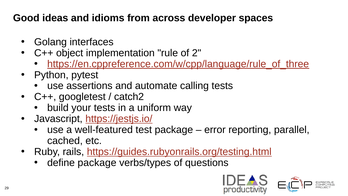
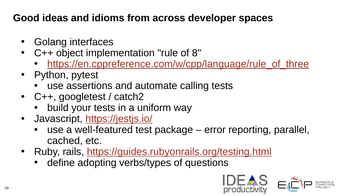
2: 2 -> 8
define package: package -> adopting
